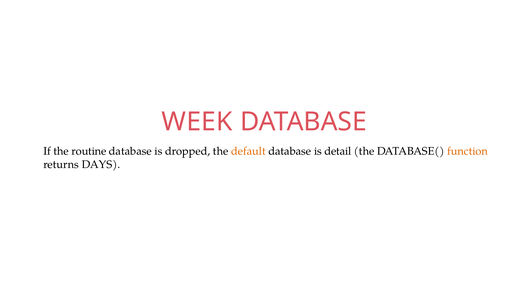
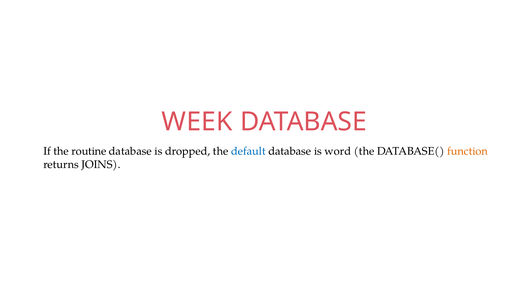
default colour: orange -> blue
detail: detail -> word
DAYS: DAYS -> JOINS
